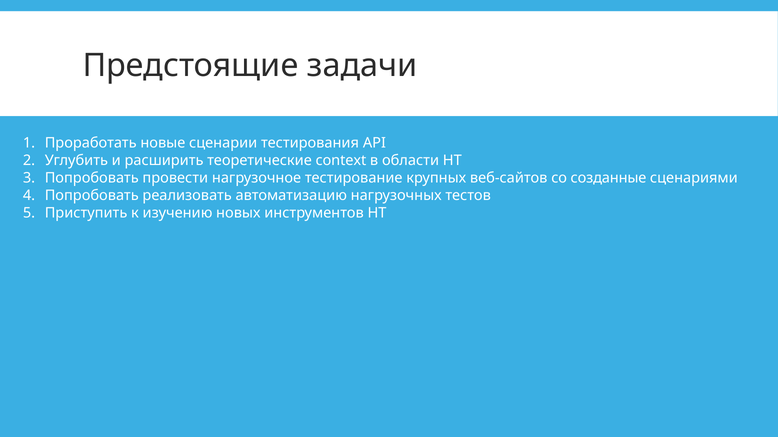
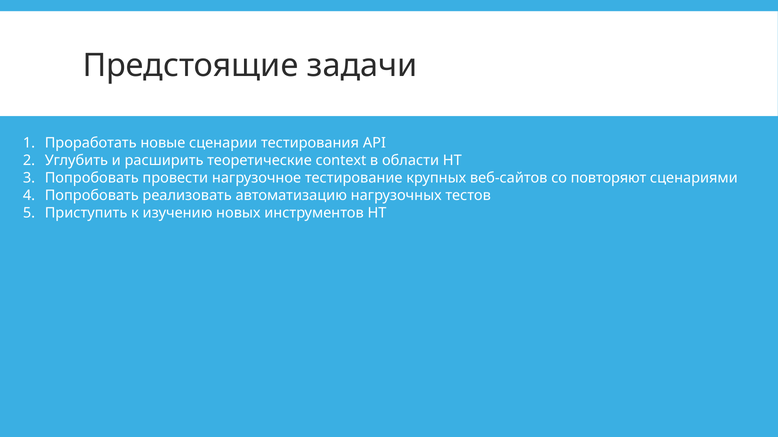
созданные: созданные -> повторяют
